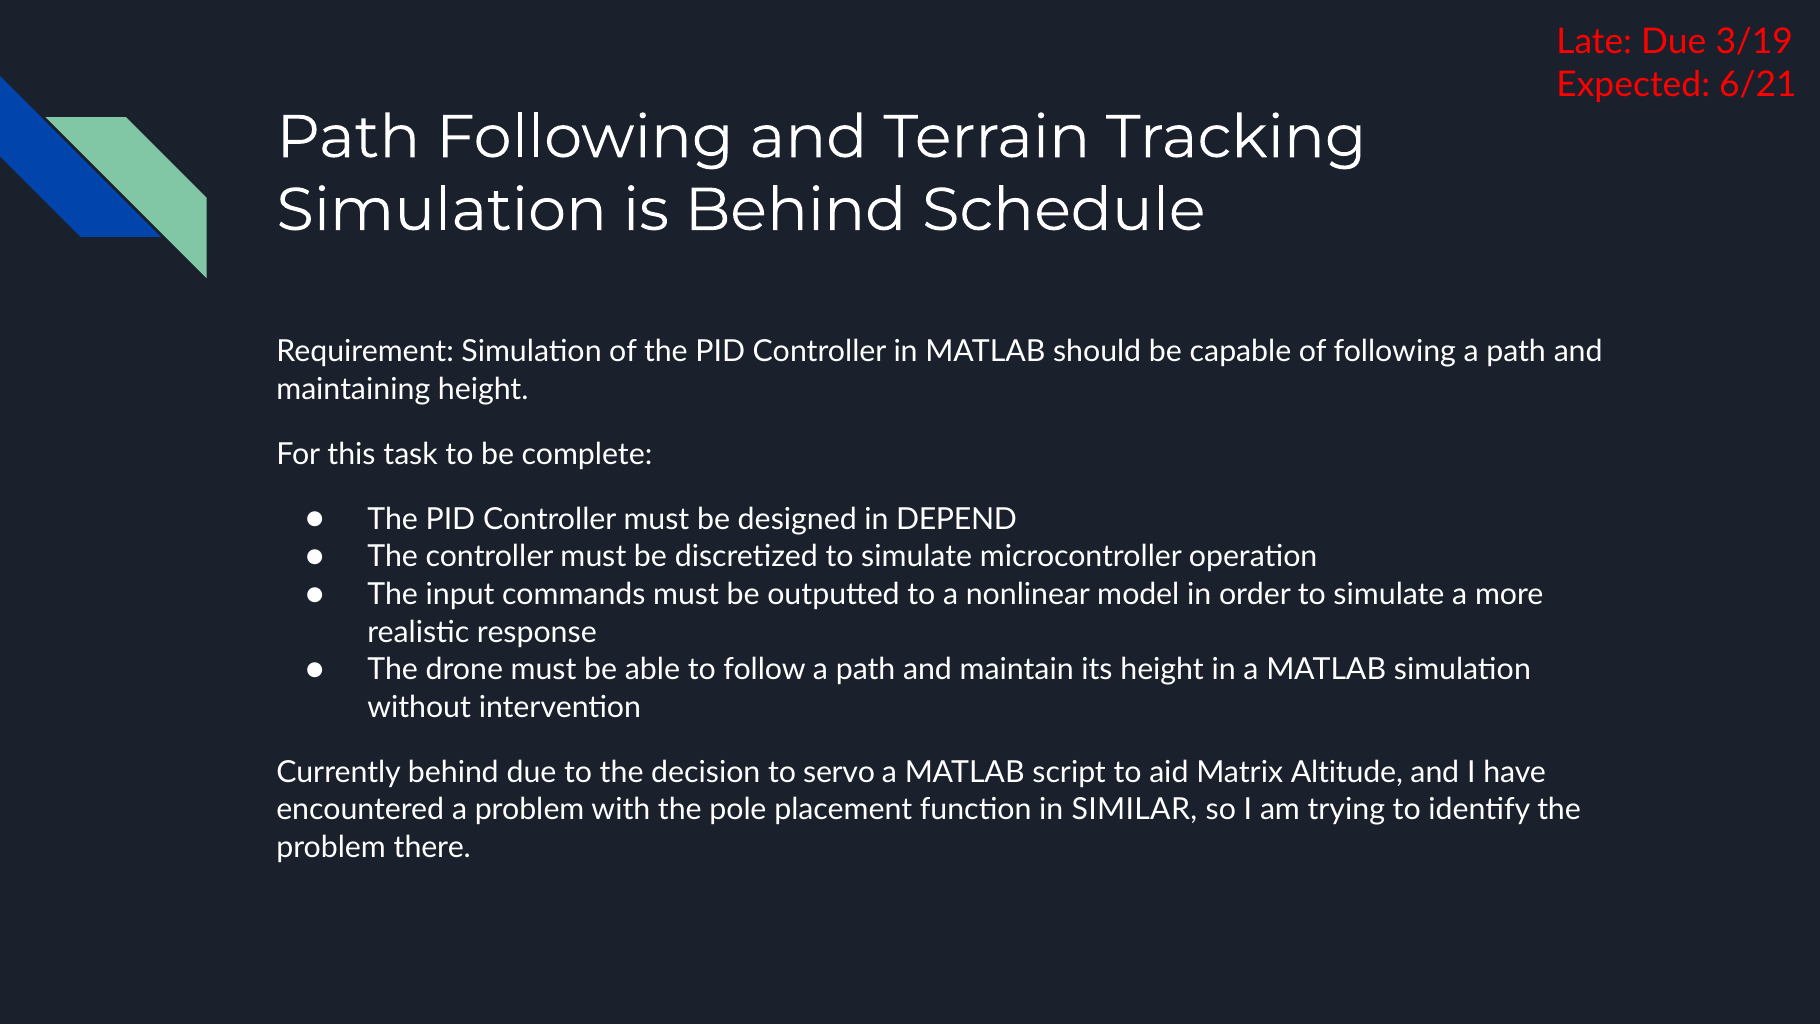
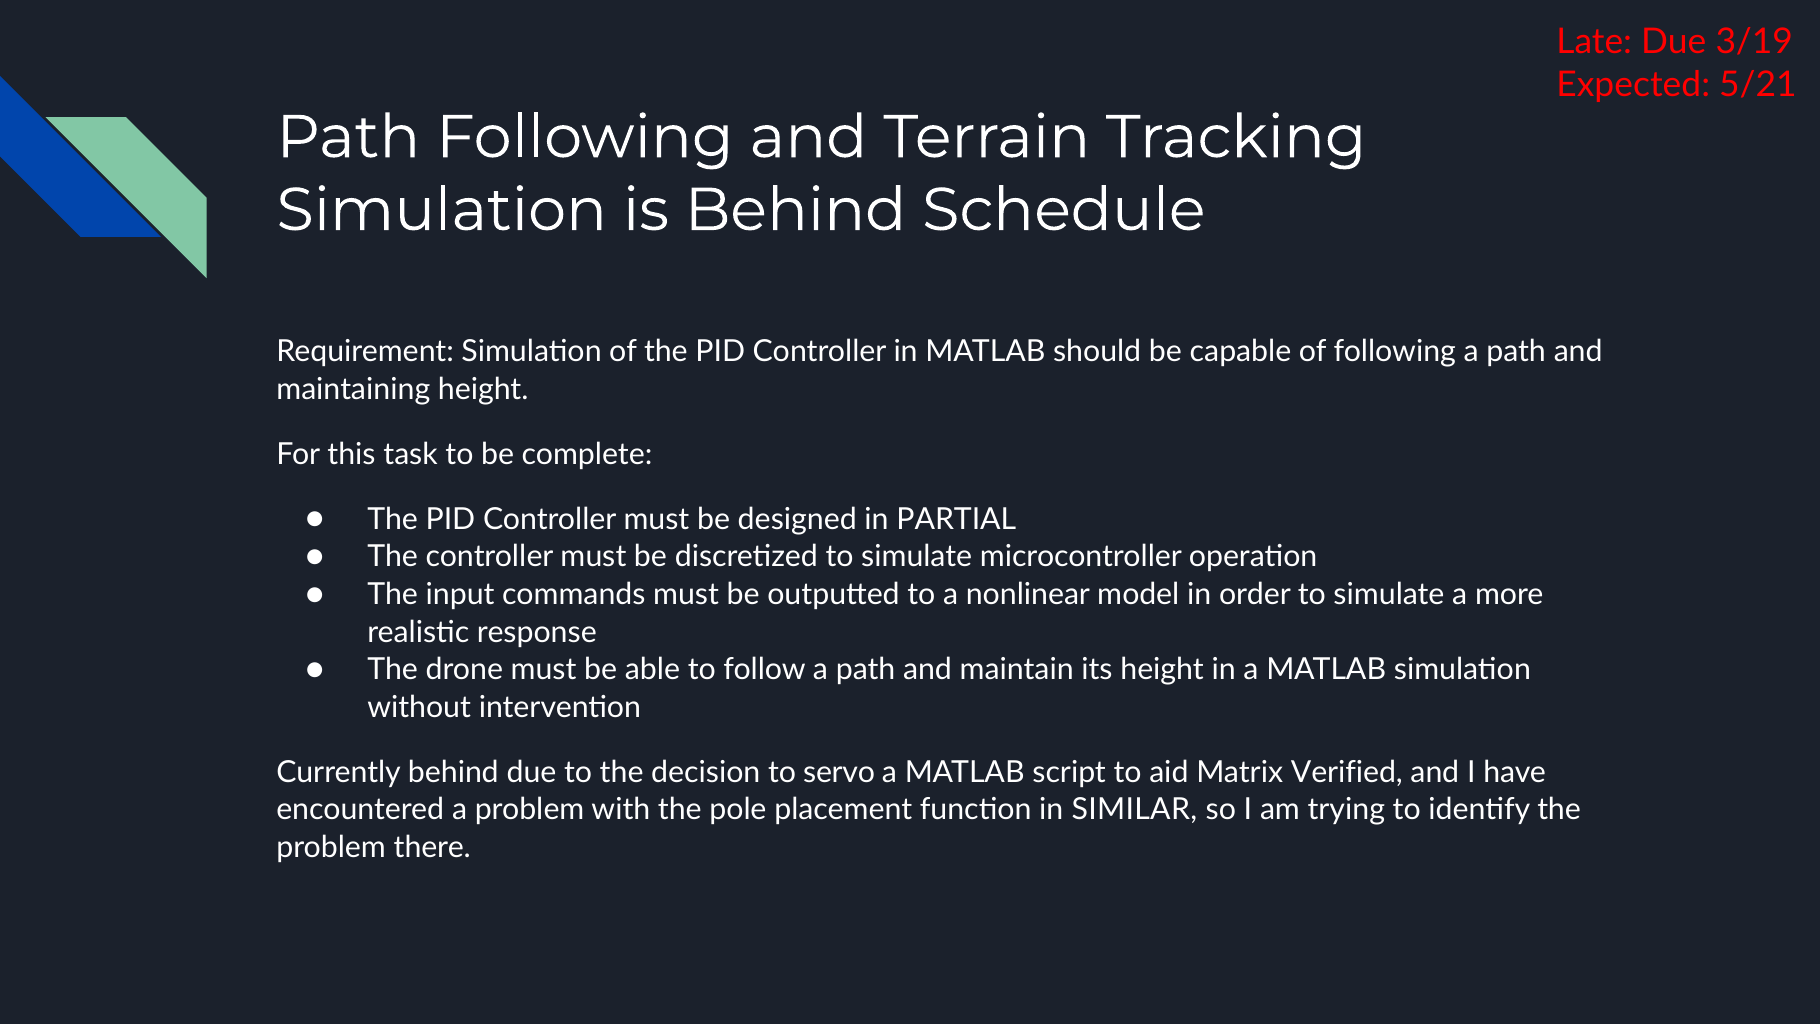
6/21: 6/21 -> 5/21
DEPEND: DEPEND -> PARTIAL
Altitude: Altitude -> Verified
